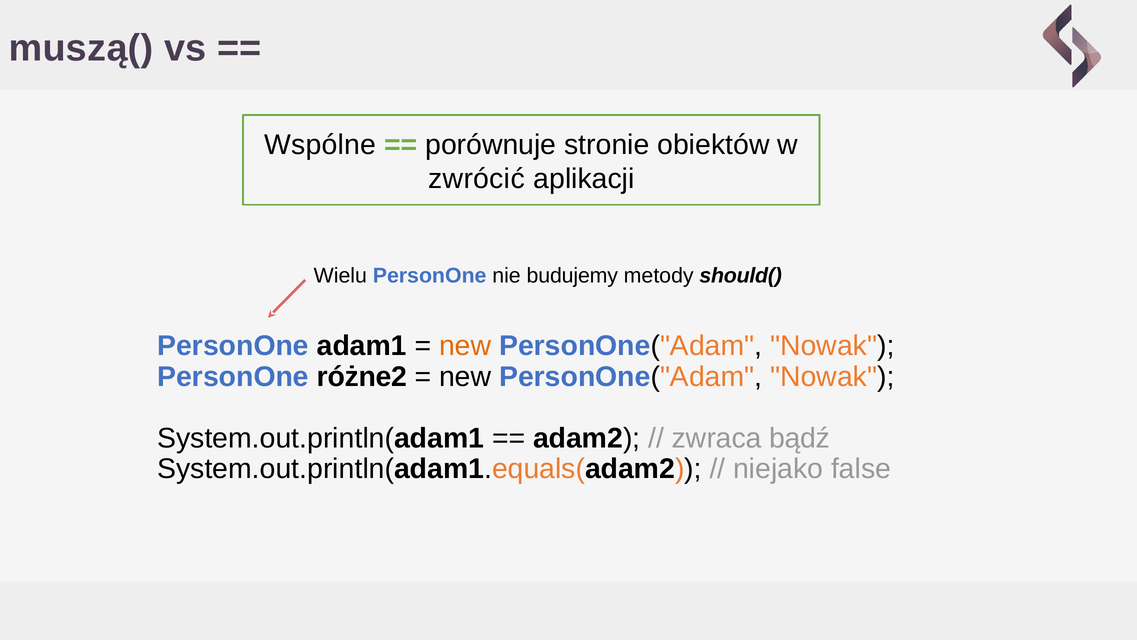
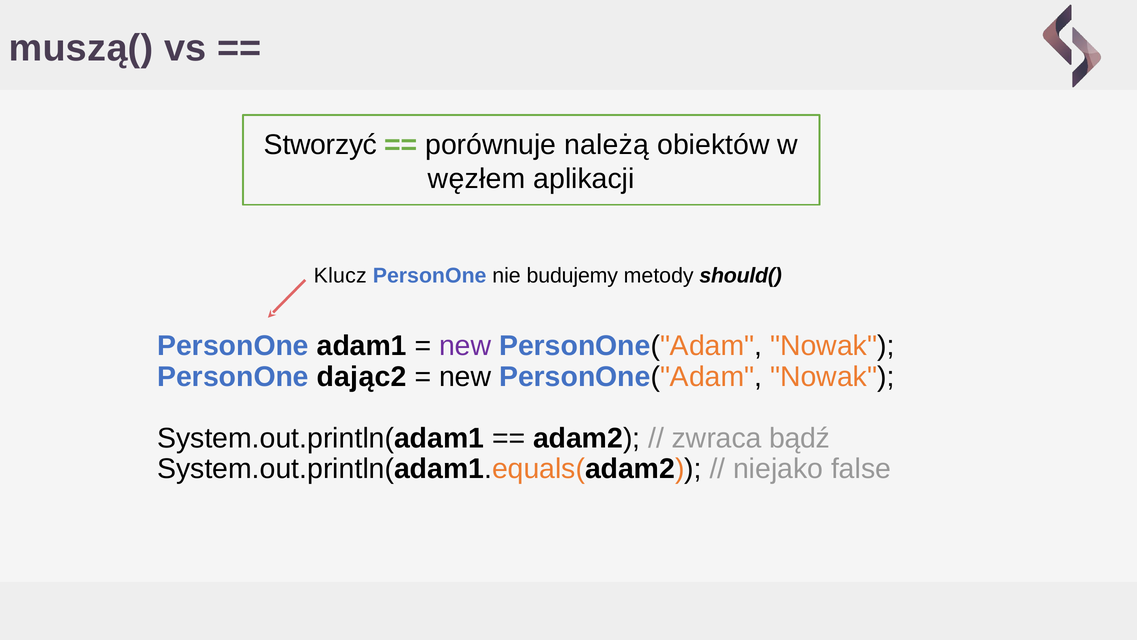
Wspólne: Wspólne -> Stworzyć
stronie: stronie -> należą
zwrócić: zwrócić -> węzłem
Wielu: Wielu -> Klucz
new at (465, 346) colour: orange -> purple
różne2: różne2 -> dając2
